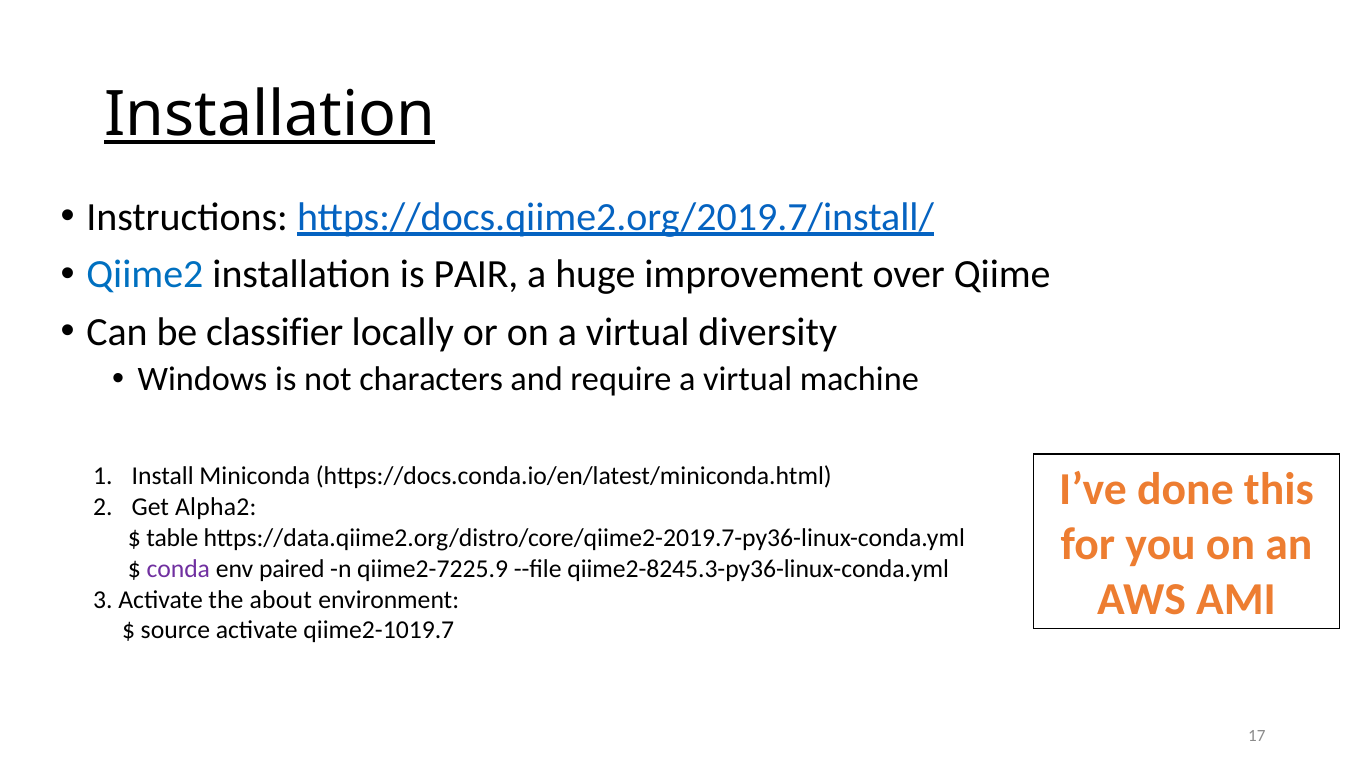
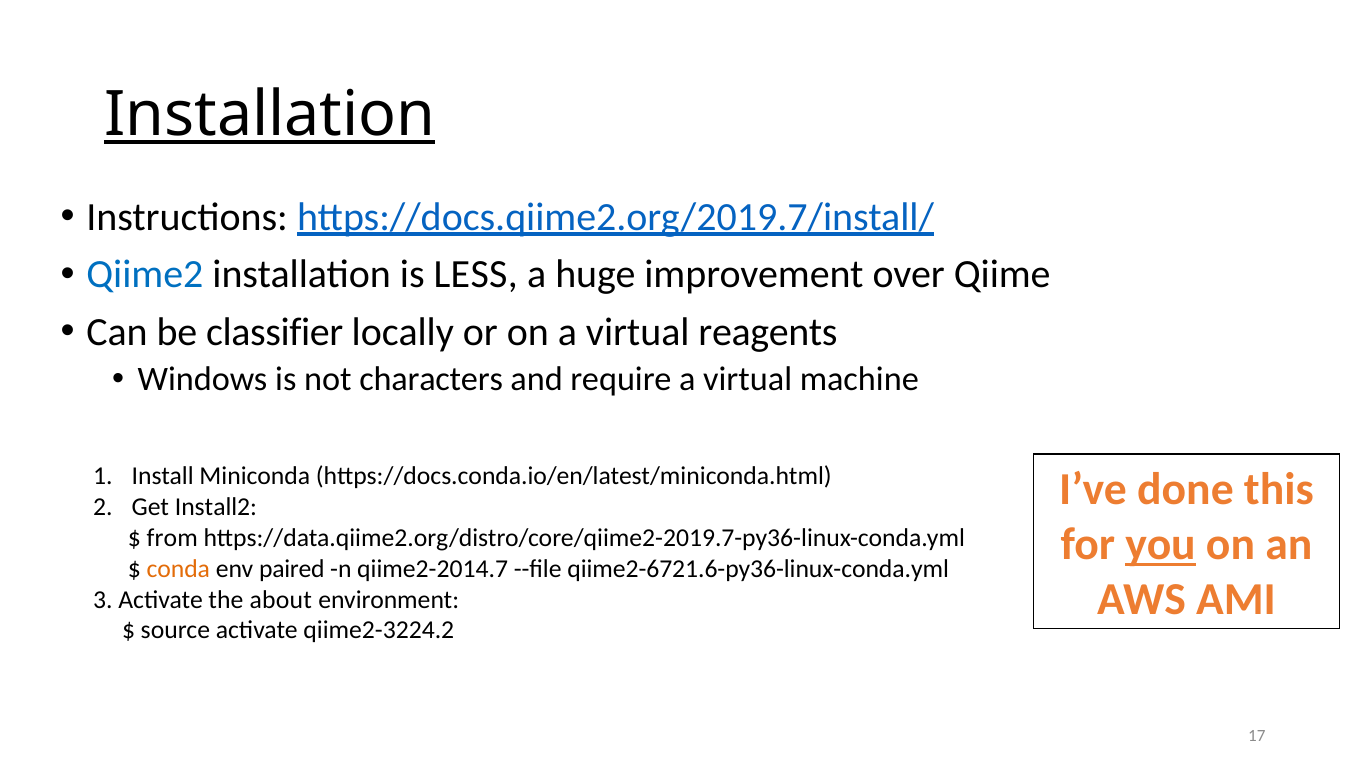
PAIR: PAIR -> LESS
diversity: diversity -> reagents
Alpha2: Alpha2 -> Install2
you underline: none -> present
table: table -> from
conda colour: purple -> orange
qiime2-7225.9: qiime2-7225.9 -> qiime2-2014.7
qiime2-8245.3-py36-linux-conda.yml: qiime2-8245.3-py36-linux-conda.yml -> qiime2-6721.6-py36-linux-conda.yml
qiime2-1019.7: qiime2-1019.7 -> qiime2-3224.2
